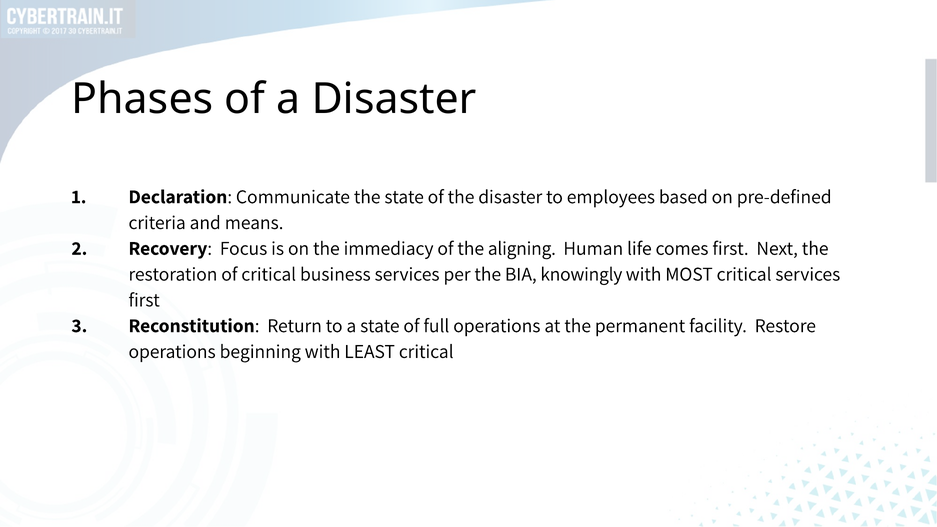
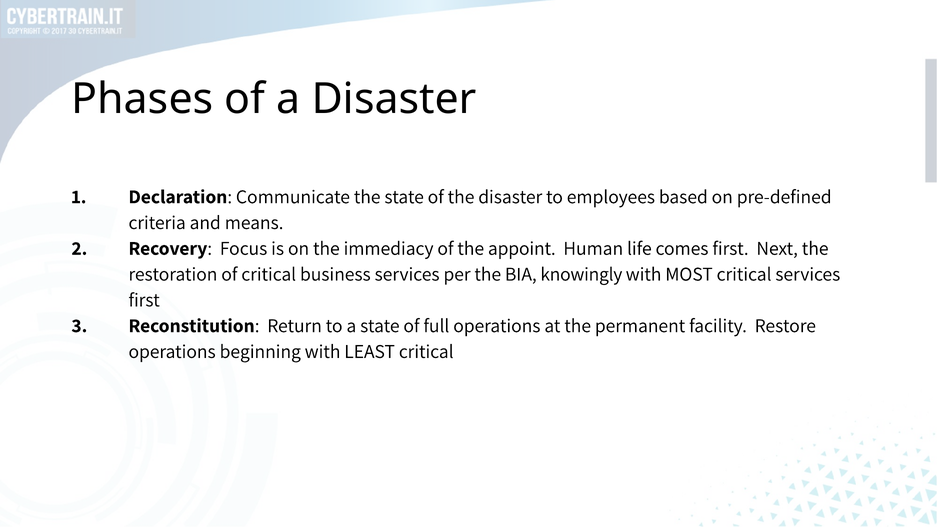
aligning: aligning -> appoint
